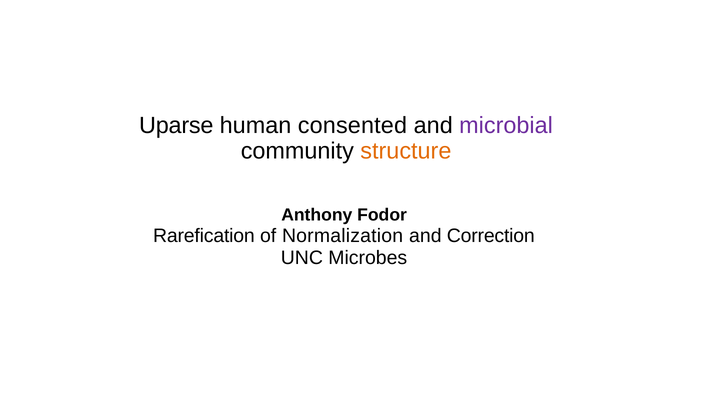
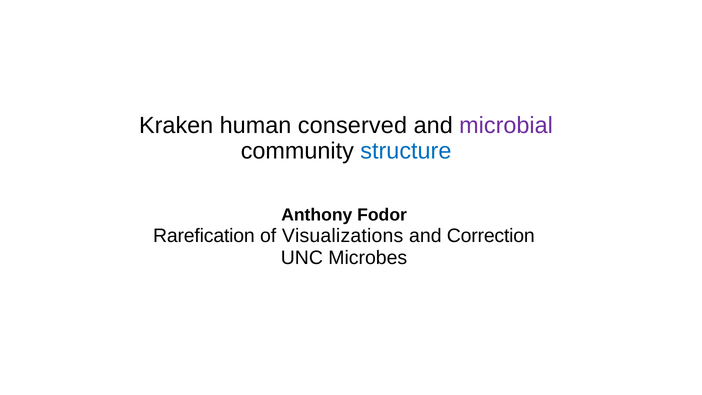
Uparse: Uparse -> Kraken
consented: consented -> conserved
structure colour: orange -> blue
Normalization: Normalization -> Visualizations
